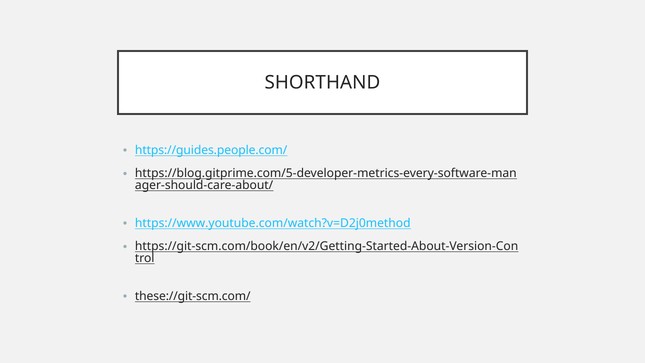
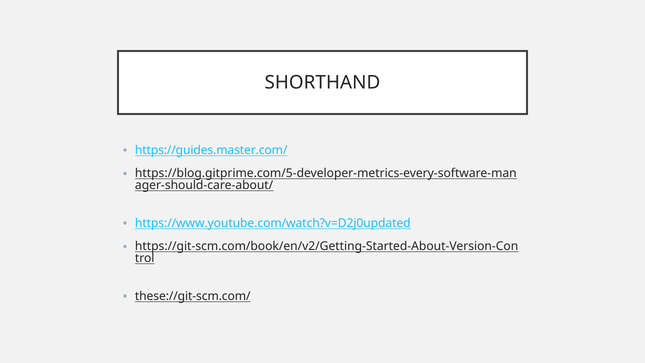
https://guides.people.com/: https://guides.people.com/ -> https://guides.master.com/
https://www.youtube.com/watch?v=D2j0method: https://www.youtube.com/watch?v=D2j0method -> https://www.youtube.com/watch?v=D2j0updated
